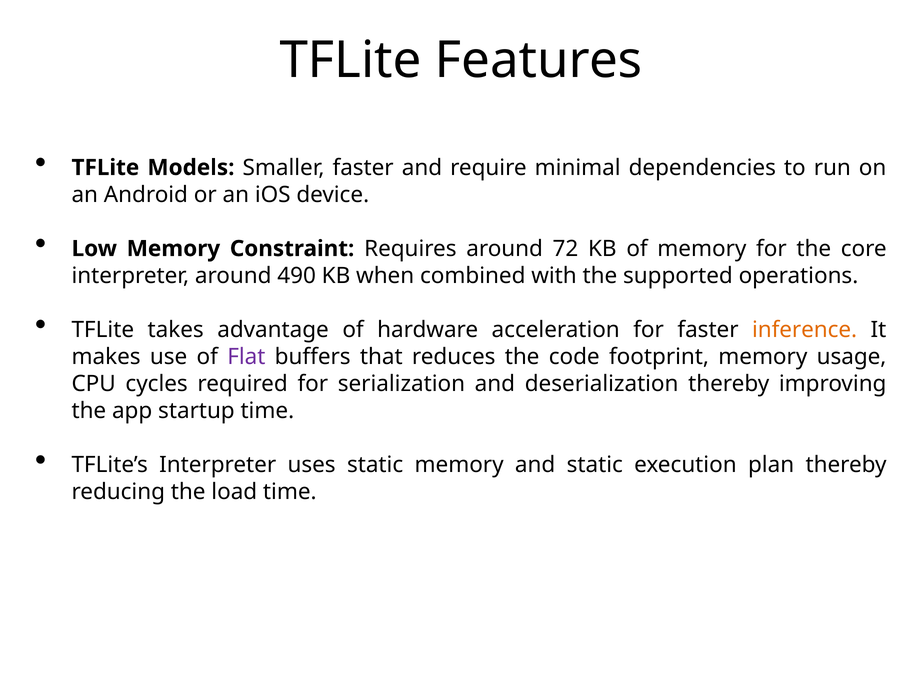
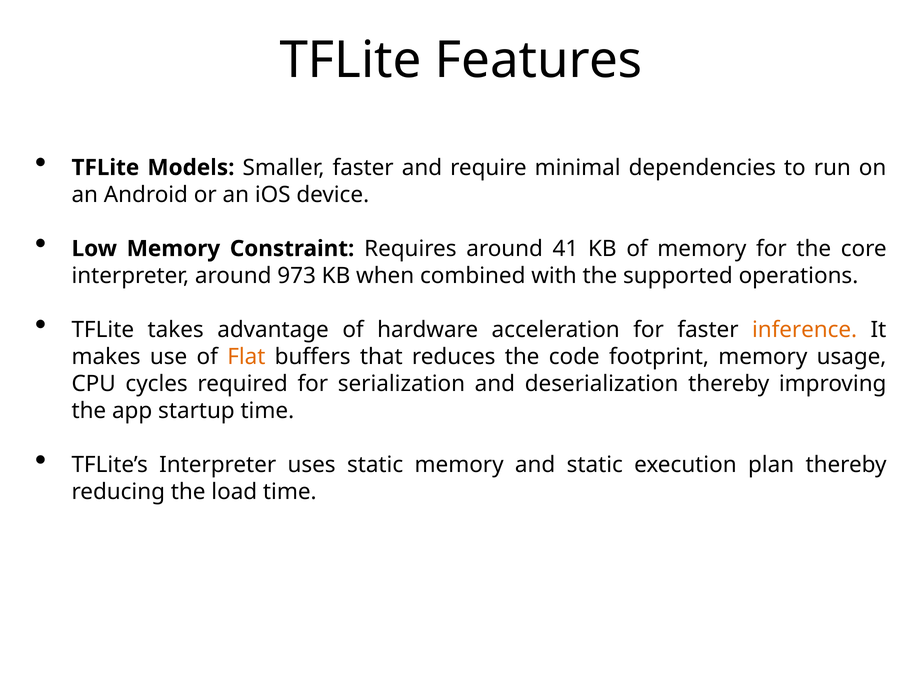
72: 72 -> 41
490: 490 -> 973
Flat colour: purple -> orange
